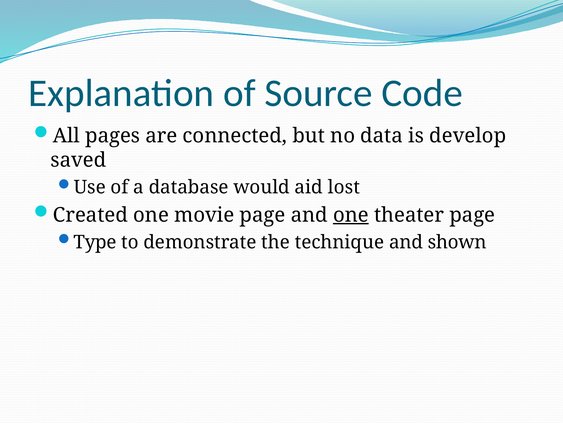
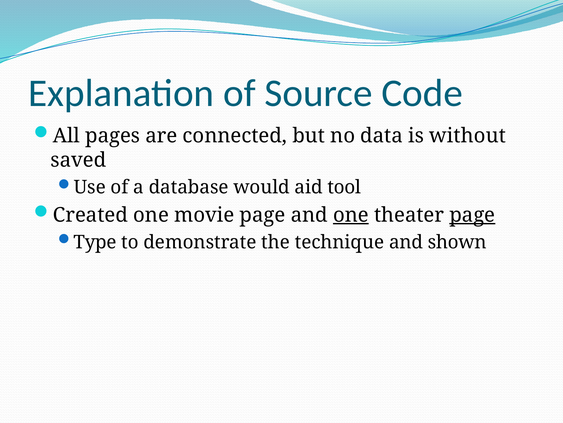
develop: develop -> without
lost: lost -> tool
page at (472, 215) underline: none -> present
